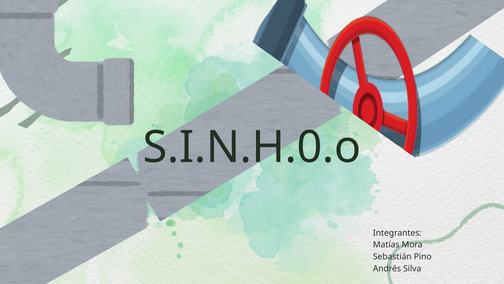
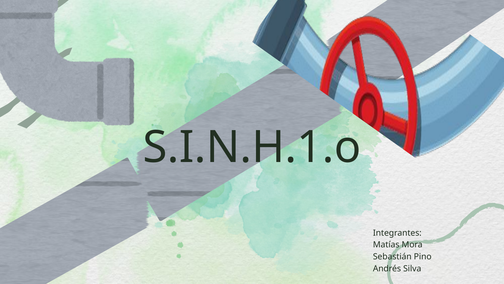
S.I.N.H.0.o: S.I.N.H.0.o -> S.I.N.H.1.o
